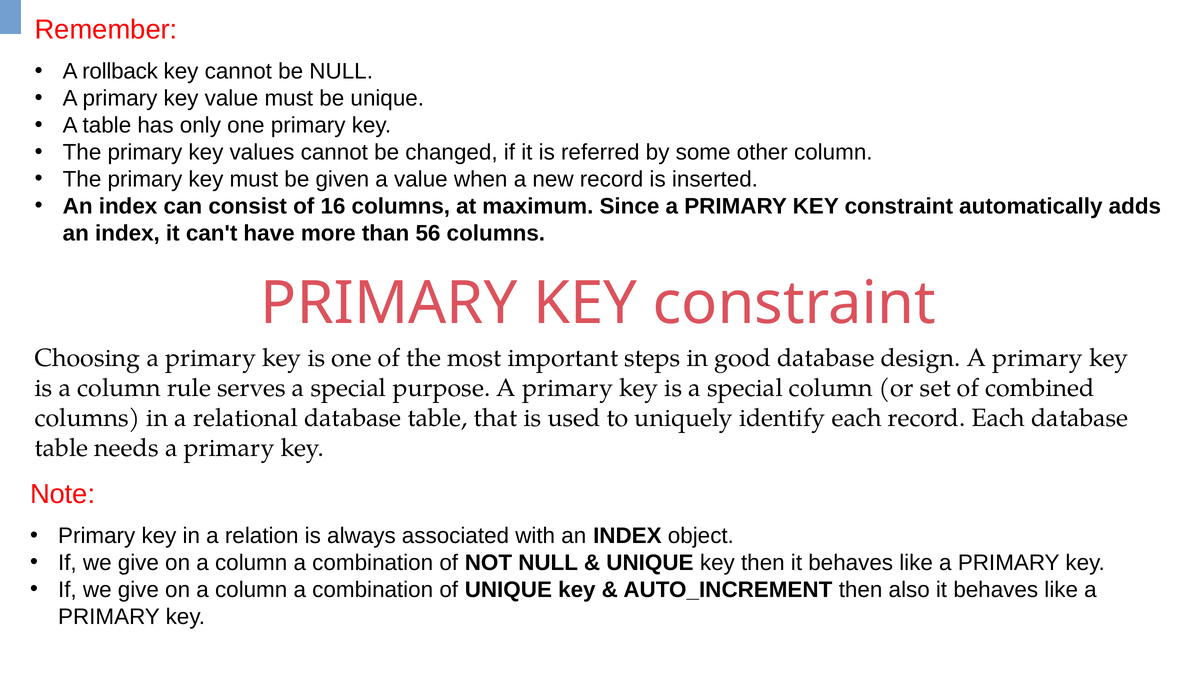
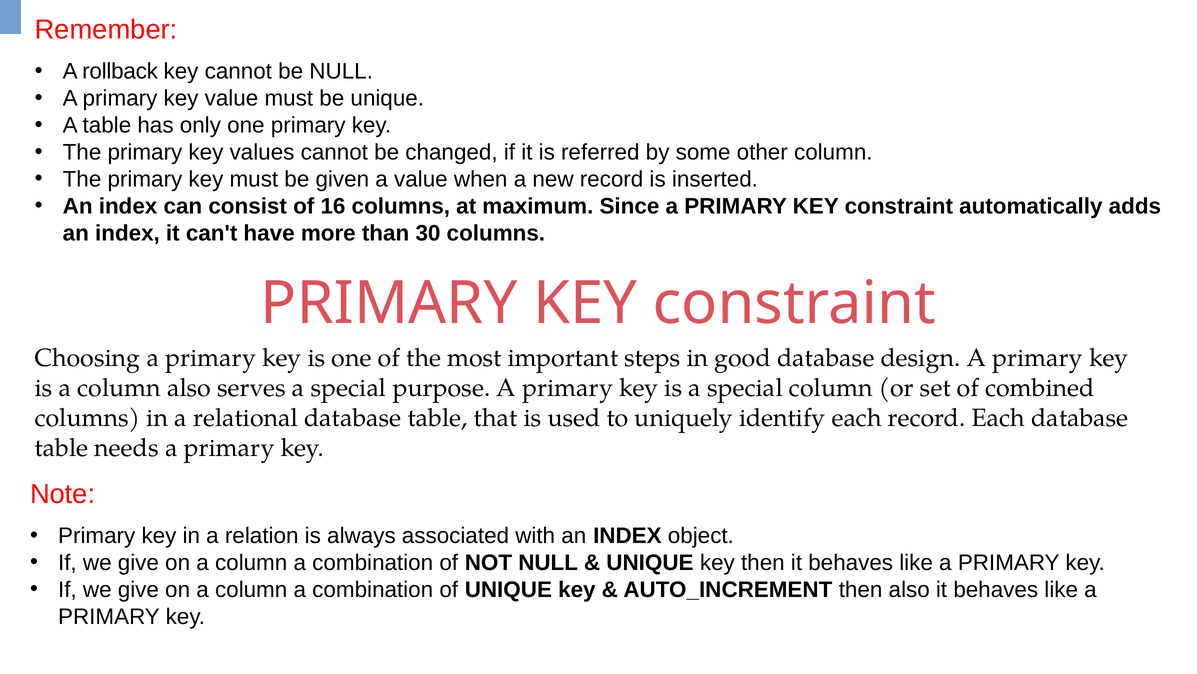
56: 56 -> 30
column rule: rule -> also
